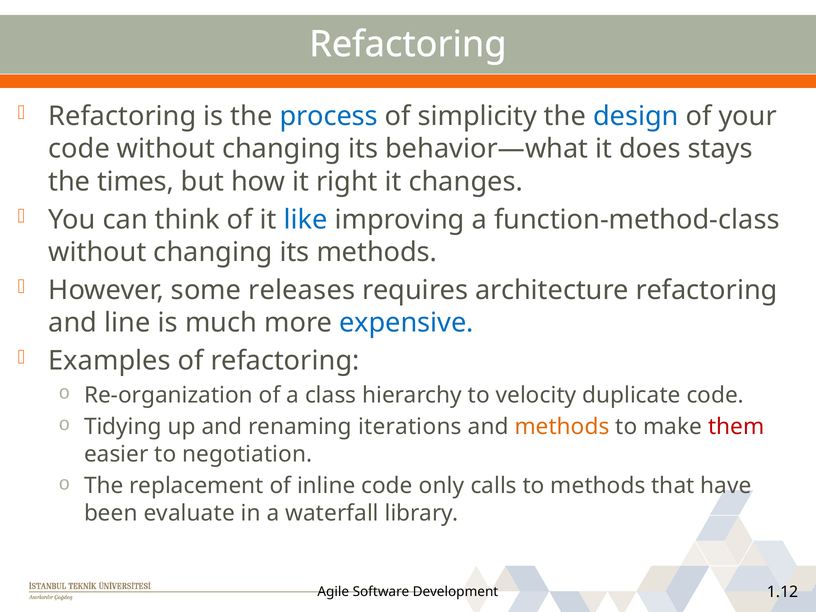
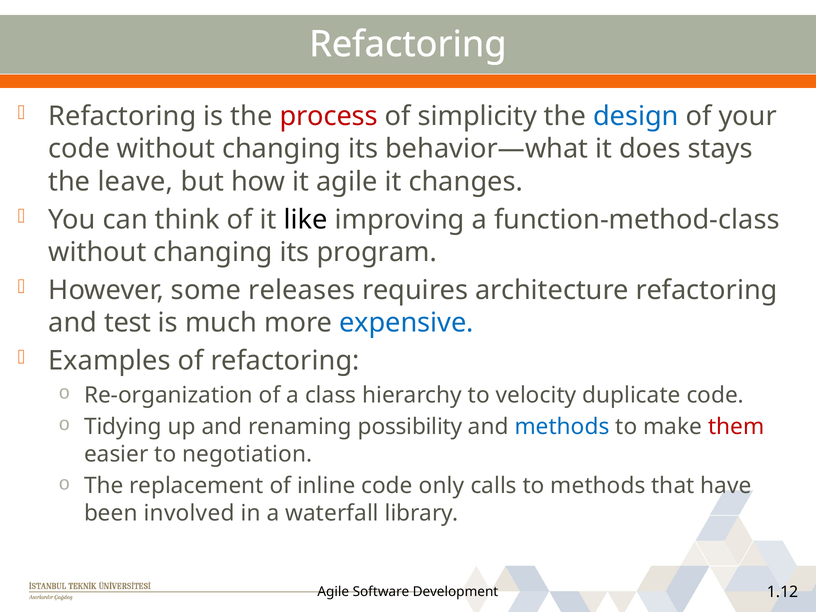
process colour: blue -> red
times: times -> leave
it right: right -> agile
like colour: blue -> black
its methods: methods -> program
line: line -> test
iterations: iterations -> possibility
methods at (562, 427) colour: orange -> blue
evaluate: evaluate -> involved
